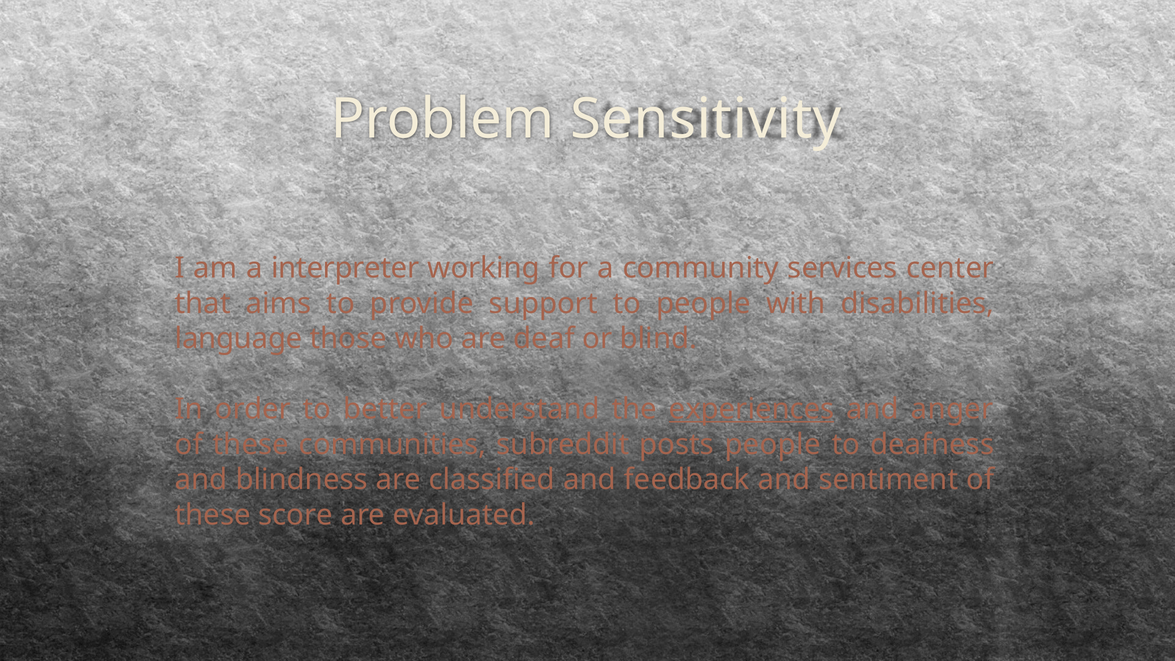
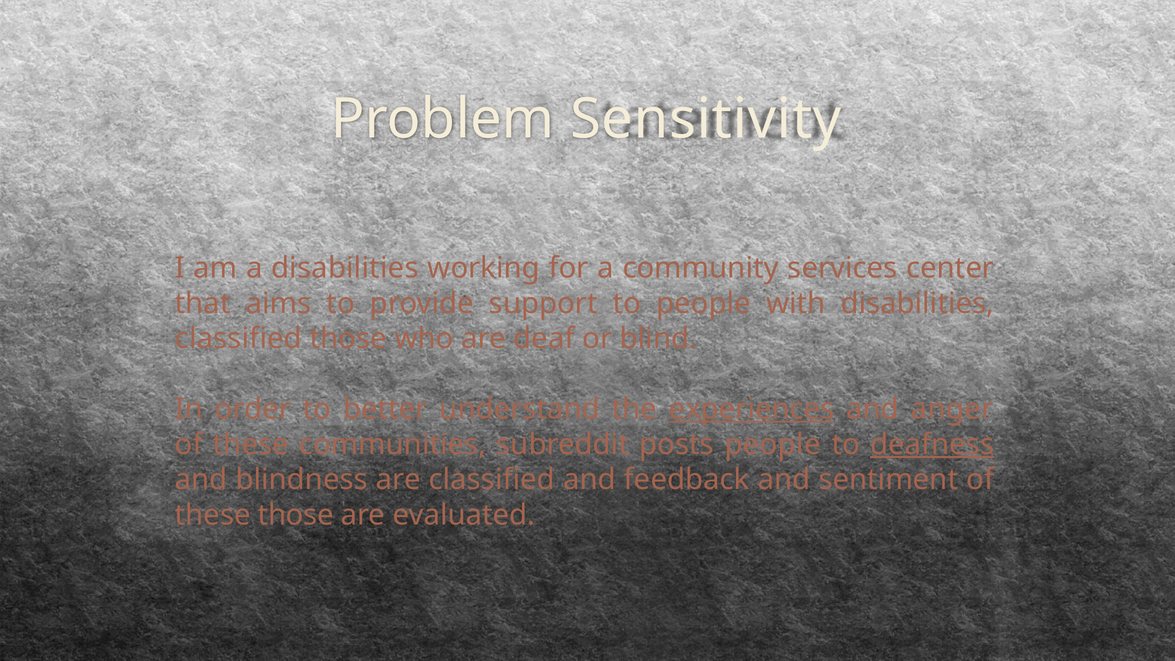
a interpreter: interpreter -> disabilities
language at (239, 339): language -> classified
deafness underline: none -> present
these score: score -> those
